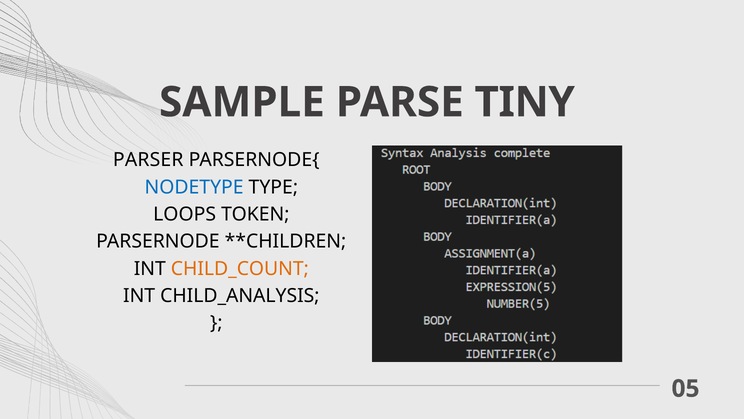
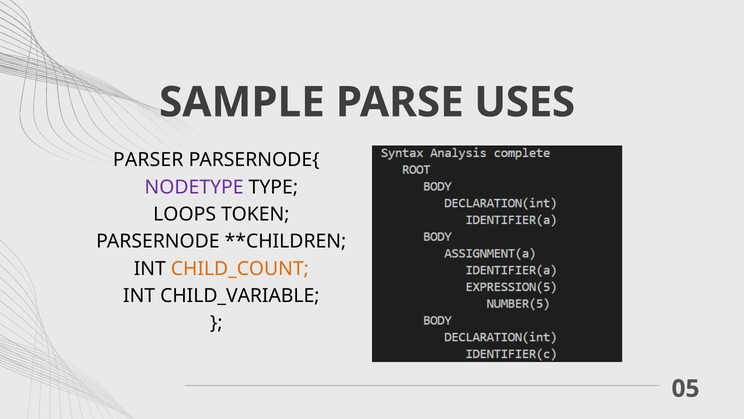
TINY: TINY -> USES
NODETYPE colour: blue -> purple
CHILD_ANALYSIS: CHILD_ANALYSIS -> CHILD_VARIABLE
